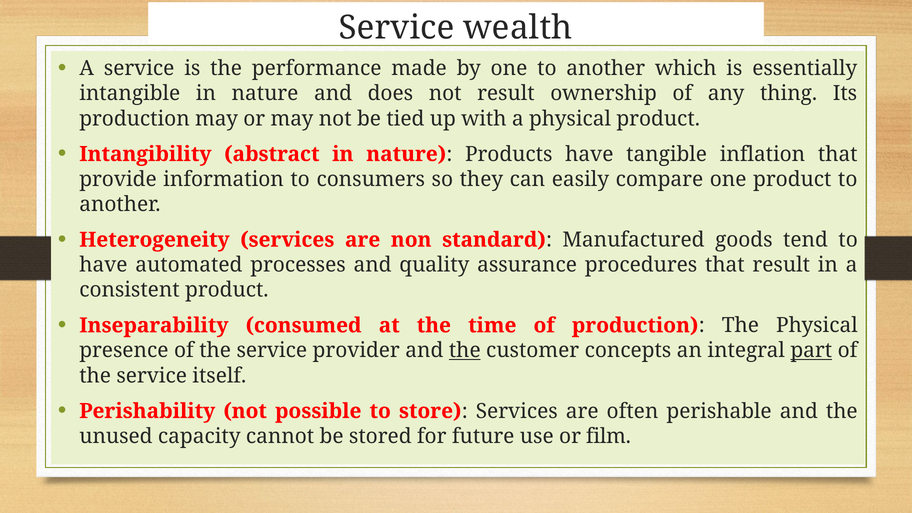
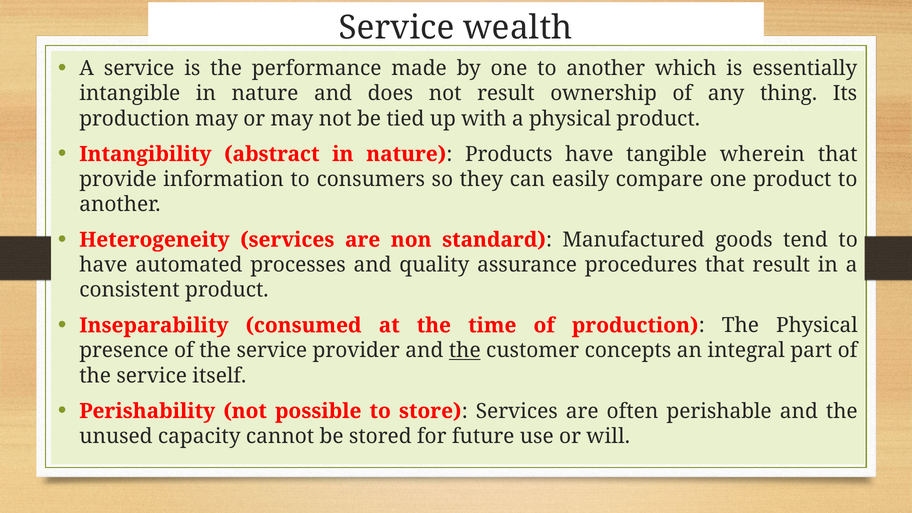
inflation: inflation -> wherein
part underline: present -> none
film: film -> will
